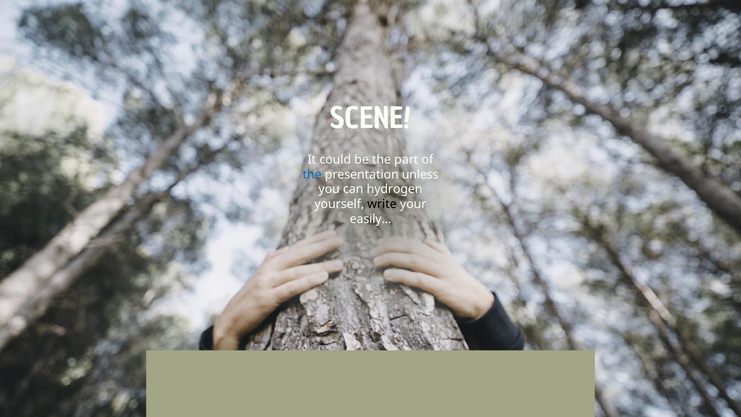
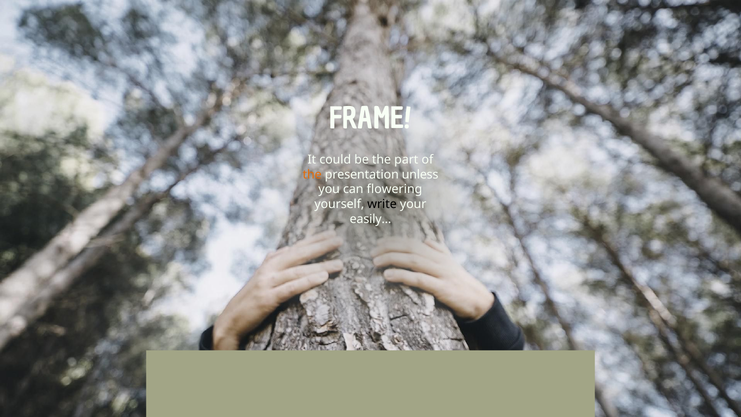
SCENE: SCENE -> FRAME
the at (312, 174) colour: blue -> orange
hydrogen: hydrogen -> flowering
